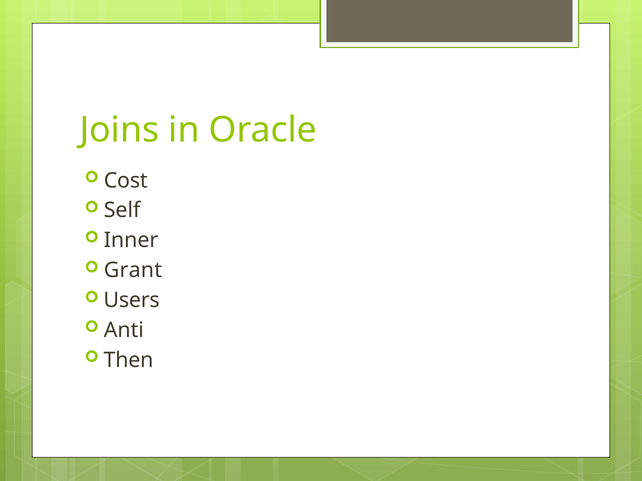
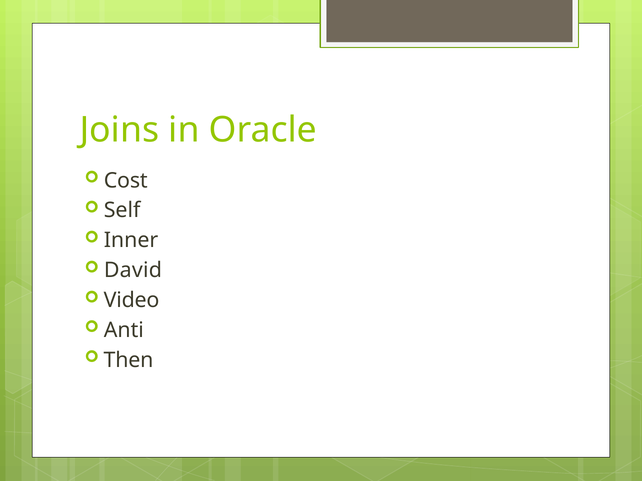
Grant: Grant -> David
Users: Users -> Video
